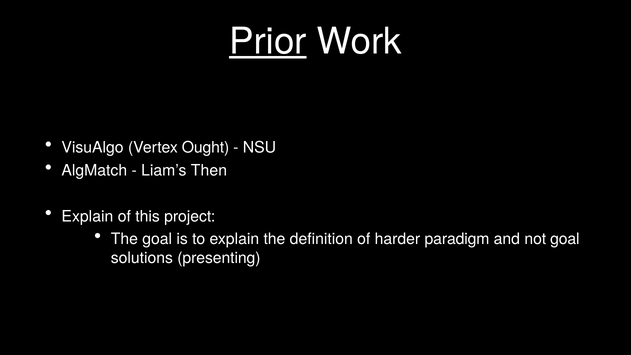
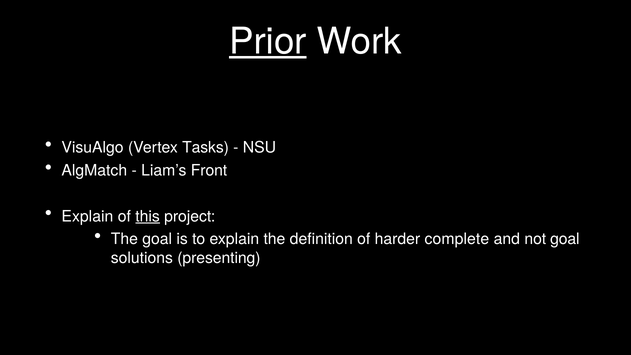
Ought: Ought -> Tasks
Then: Then -> Front
this underline: none -> present
paradigm: paradigm -> complete
